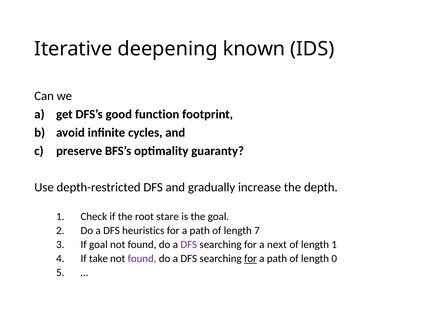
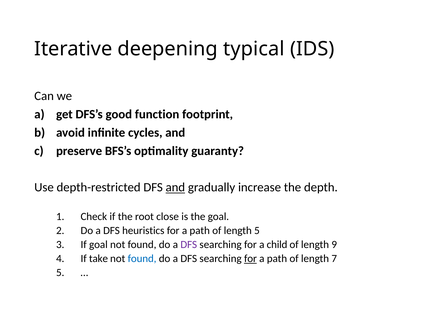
known: known -> typical
and at (175, 187) underline: none -> present
stare: stare -> close
length 7: 7 -> 5
next: next -> child
length 1: 1 -> 9
found at (142, 259) colour: purple -> blue
0: 0 -> 7
